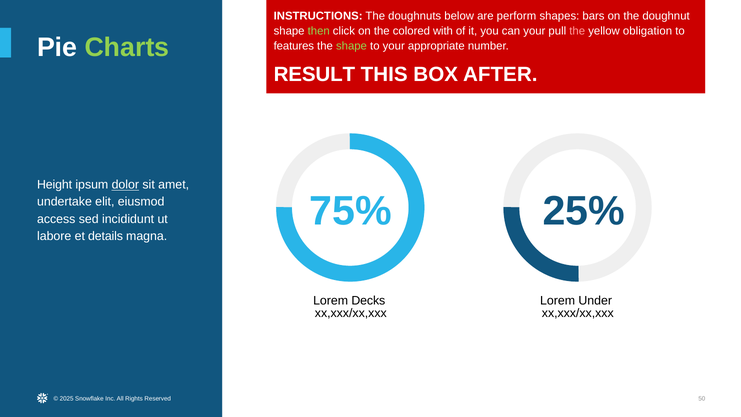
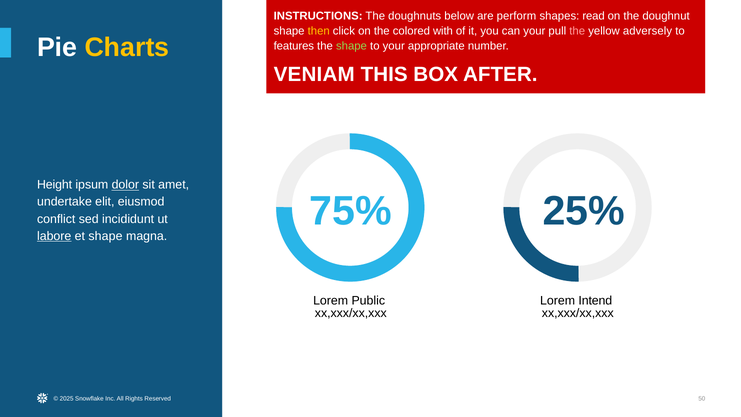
bars: bars -> read
then colour: light green -> yellow
obligation: obligation -> adversely
Charts colour: light green -> yellow
RESULT: RESULT -> VENIAM
access: access -> conflict
labore underline: none -> present
et details: details -> shape
Decks: Decks -> Public
Under: Under -> Intend
